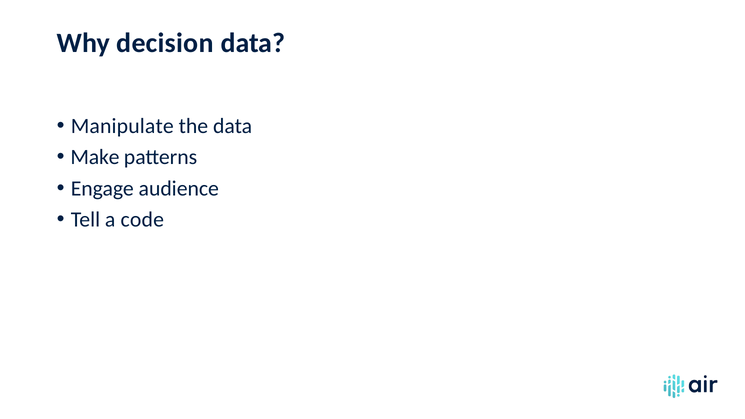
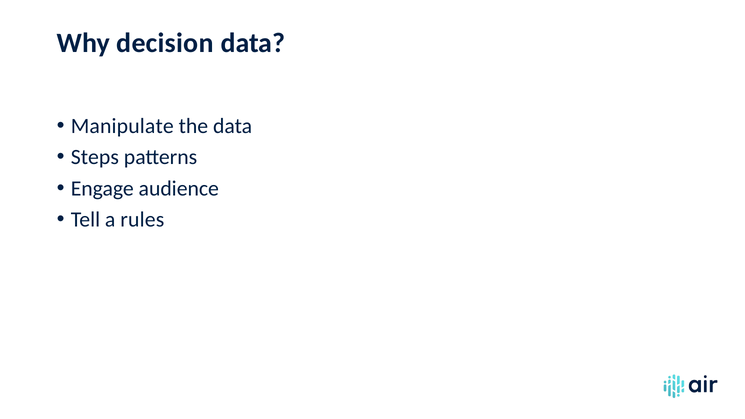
Make: Make -> Steps
code: code -> rules
